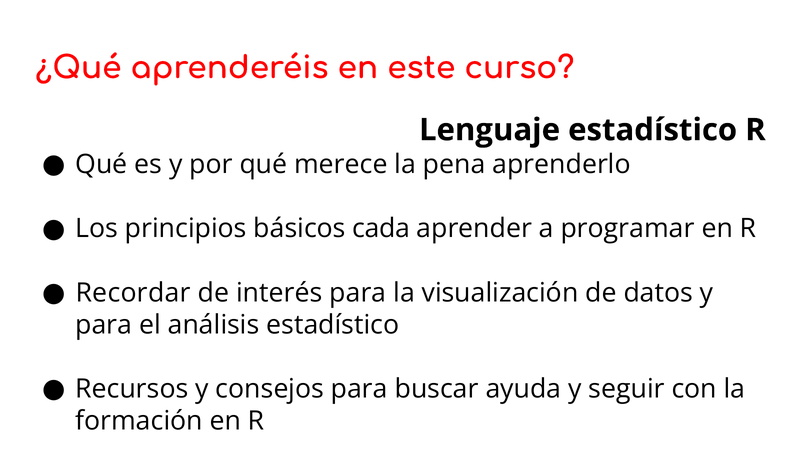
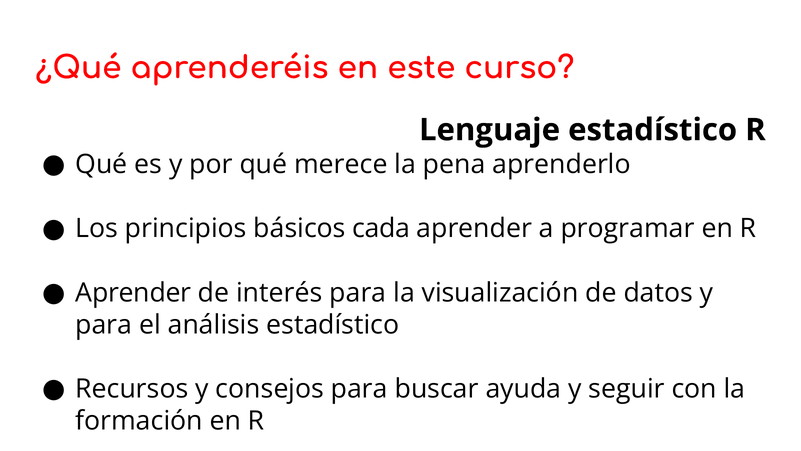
Recordar at (133, 292): Recordar -> Aprender
